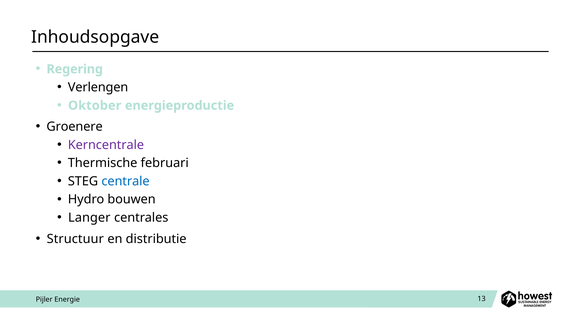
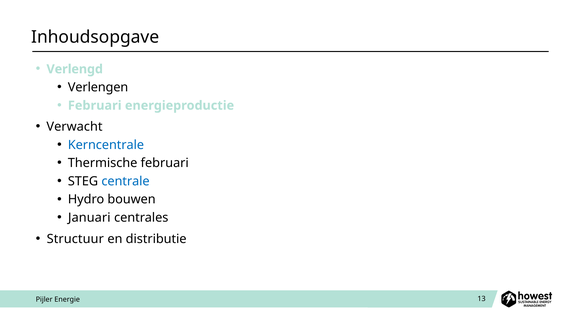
Regering: Regering -> Verlengd
Oktober at (95, 105): Oktober -> Februari
Groenere: Groenere -> Verwacht
Kerncentrale colour: purple -> blue
Langer: Langer -> Januari
